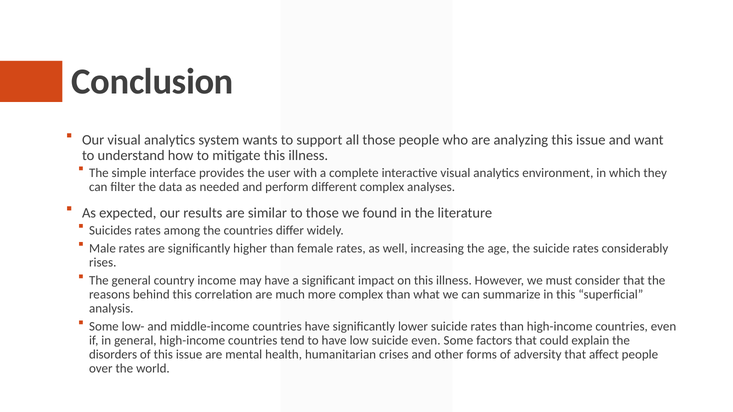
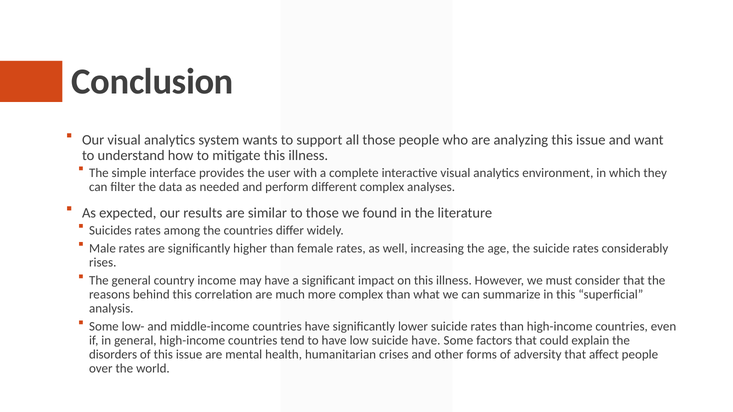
suicide even: even -> have
